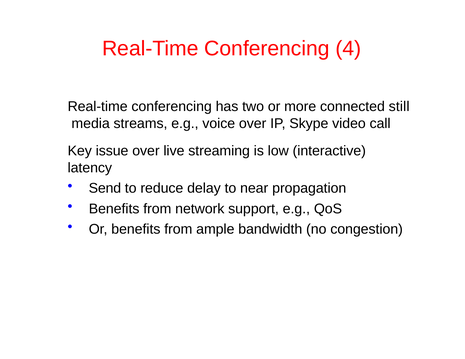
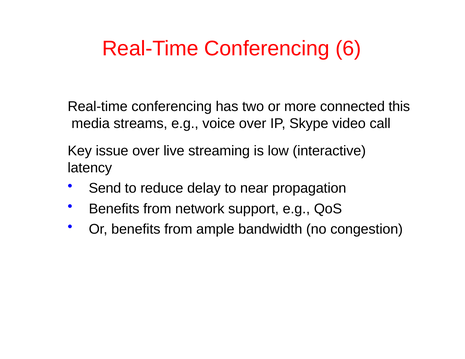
4: 4 -> 6
still: still -> this
